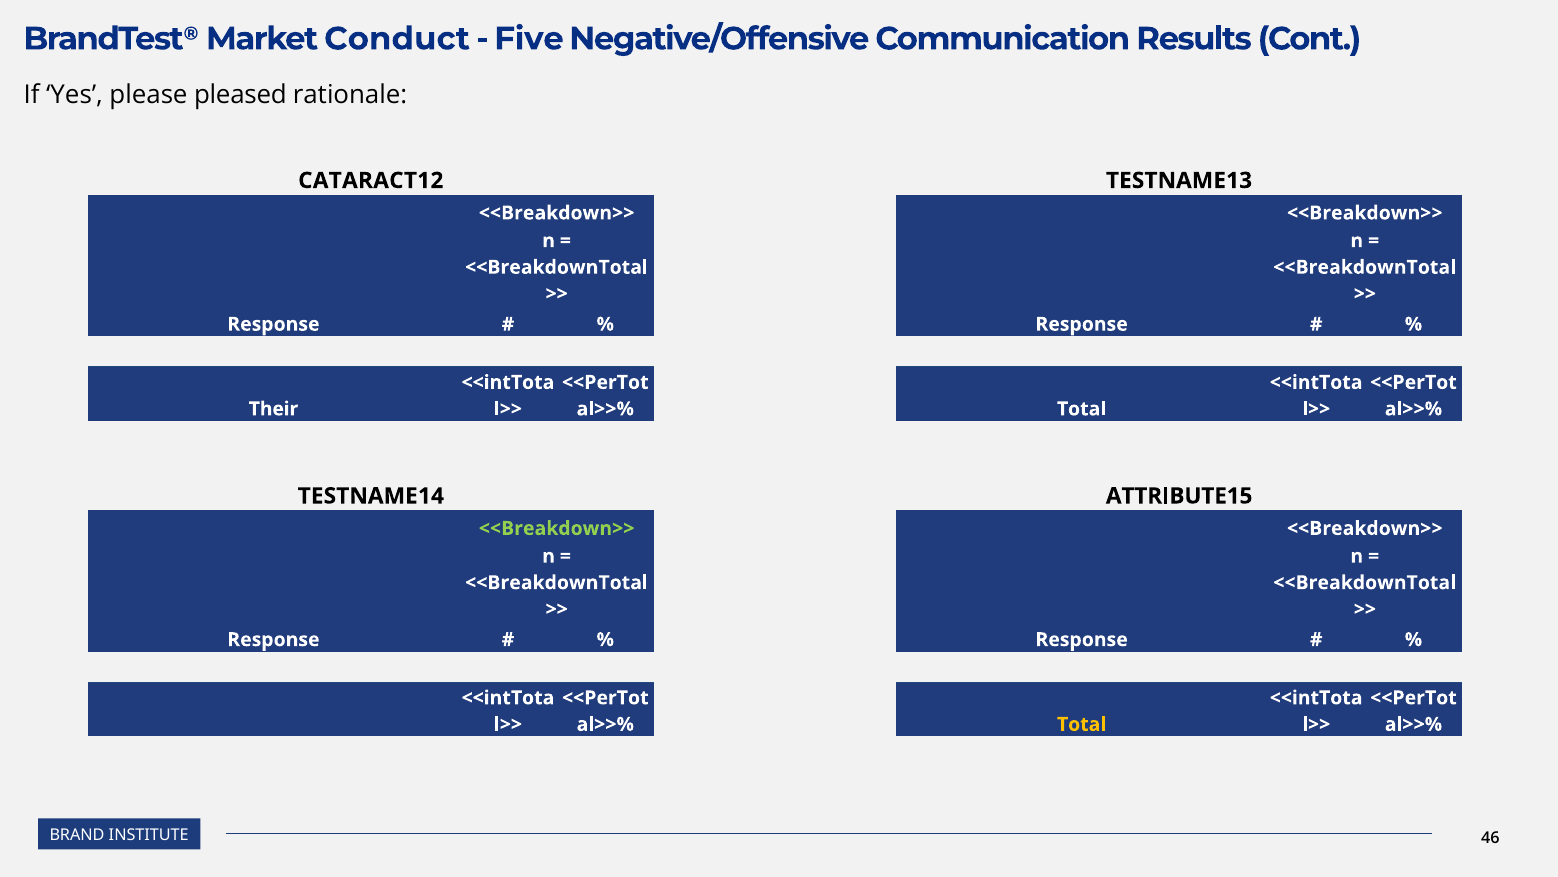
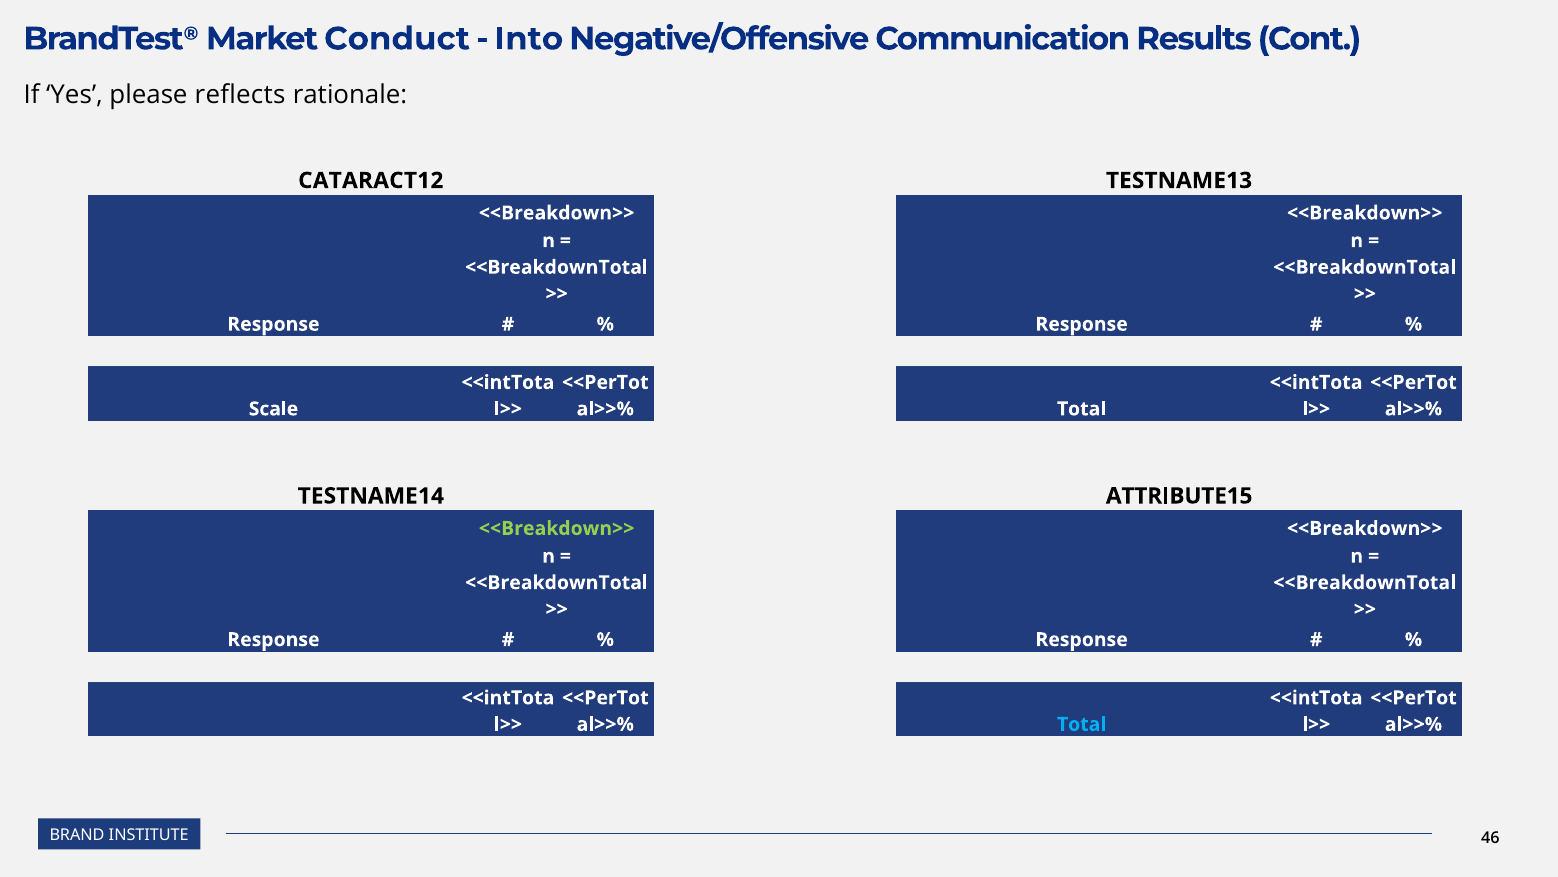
Five: Five -> Into
pleased: pleased -> reflects
Their: Their -> Scale
Total at (1082, 724) colour: yellow -> light blue
